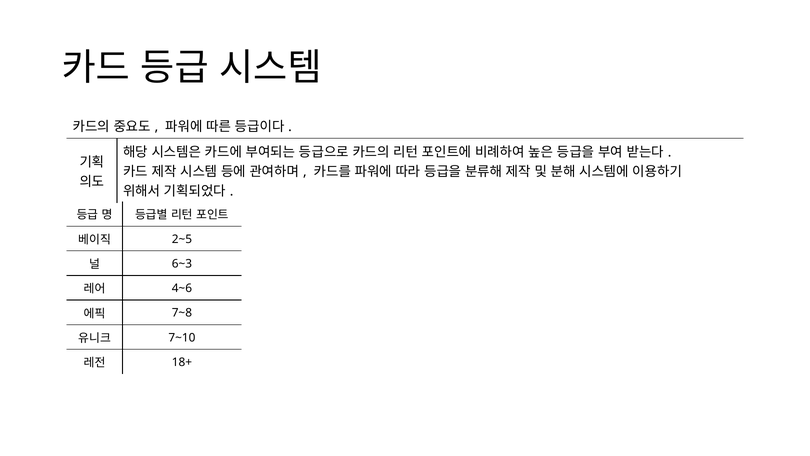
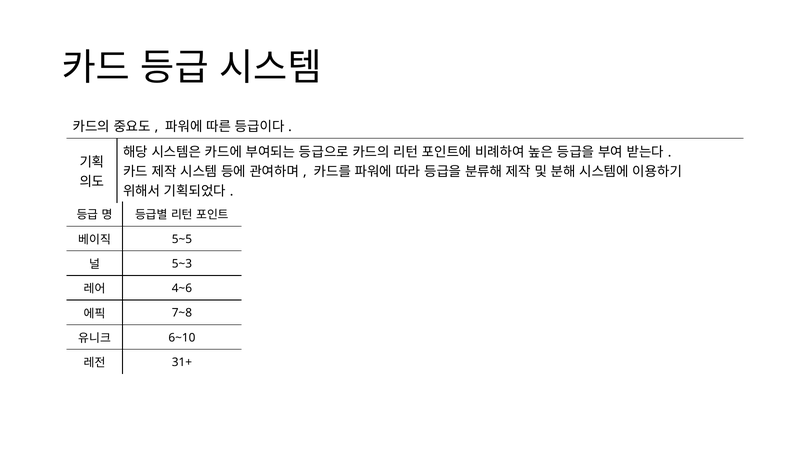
2~5: 2~5 -> 5~5
6~3: 6~3 -> 5~3
7~10: 7~10 -> 6~10
18+: 18+ -> 31+
